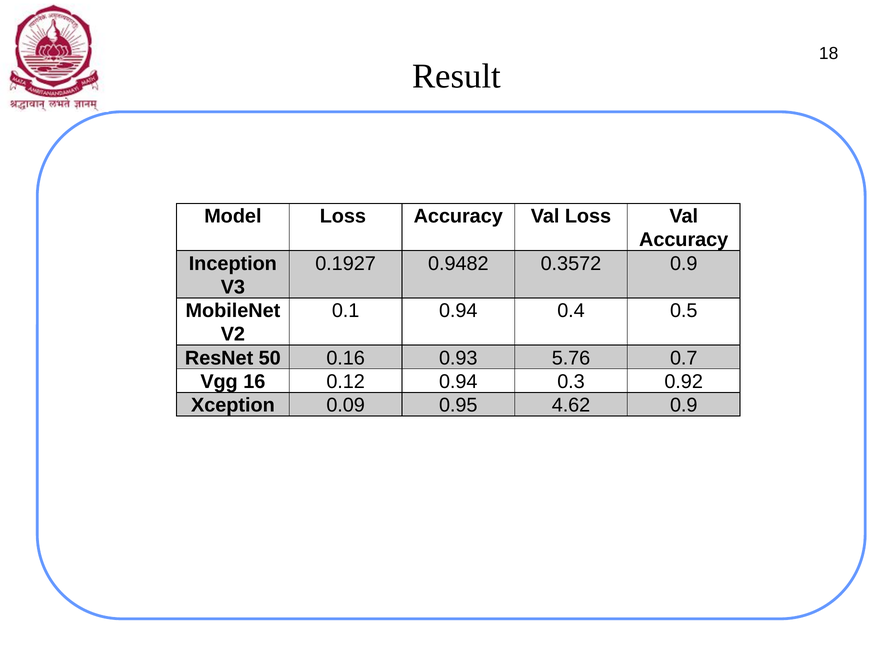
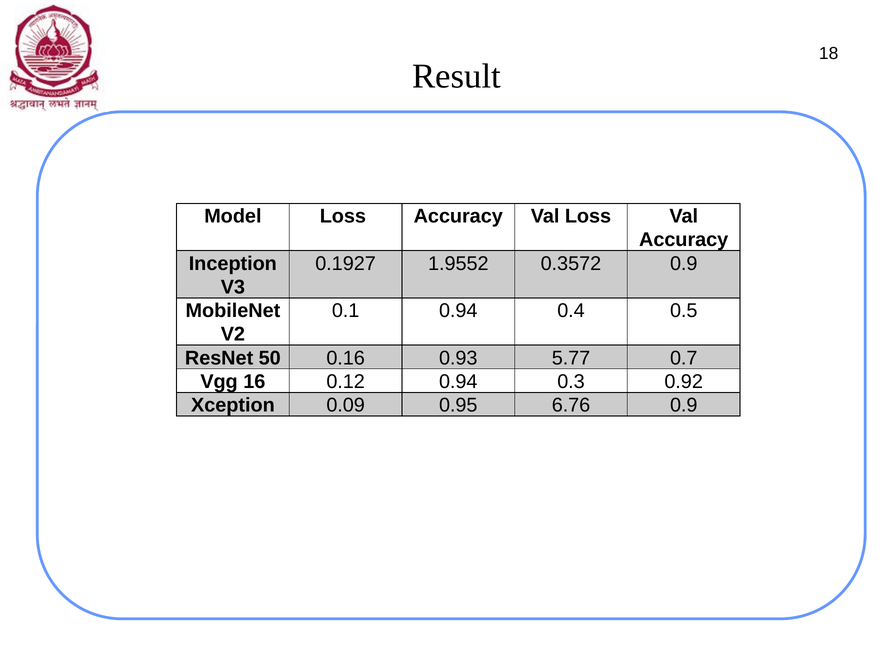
0.9482: 0.9482 -> 1.9552
5.76: 5.76 -> 5.77
4.62: 4.62 -> 6.76
